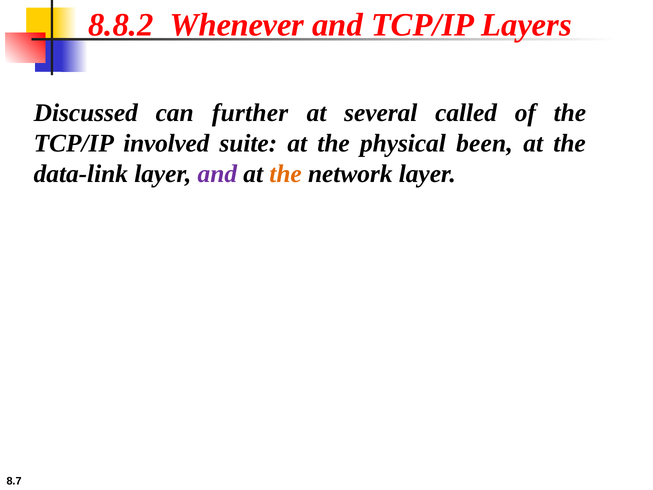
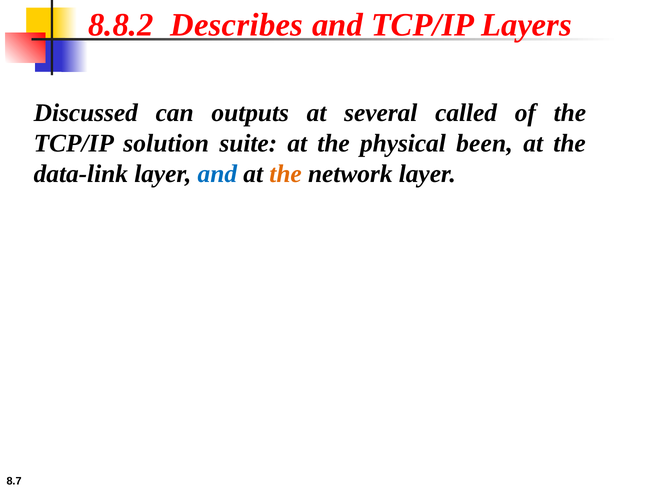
Whenever: Whenever -> Describes
further: further -> outputs
involved: involved -> solution
and at (217, 174) colour: purple -> blue
